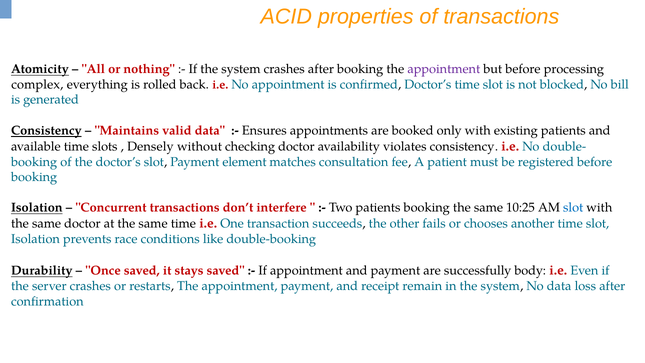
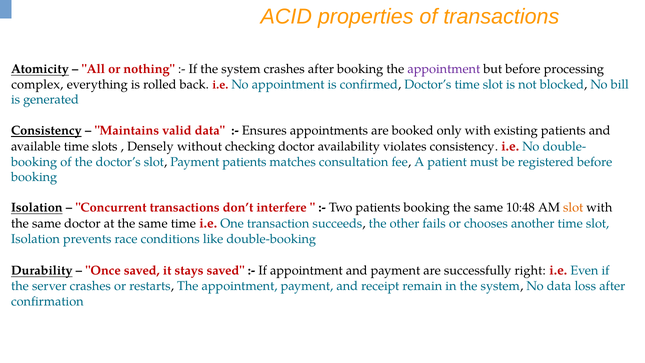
Payment element: element -> patients
10:25: 10:25 -> 10:48
slot at (573, 208) colour: blue -> orange
body: body -> right
